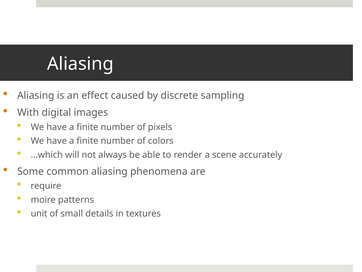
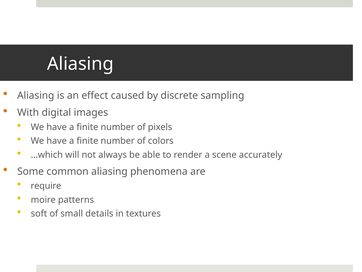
unit: unit -> soft
